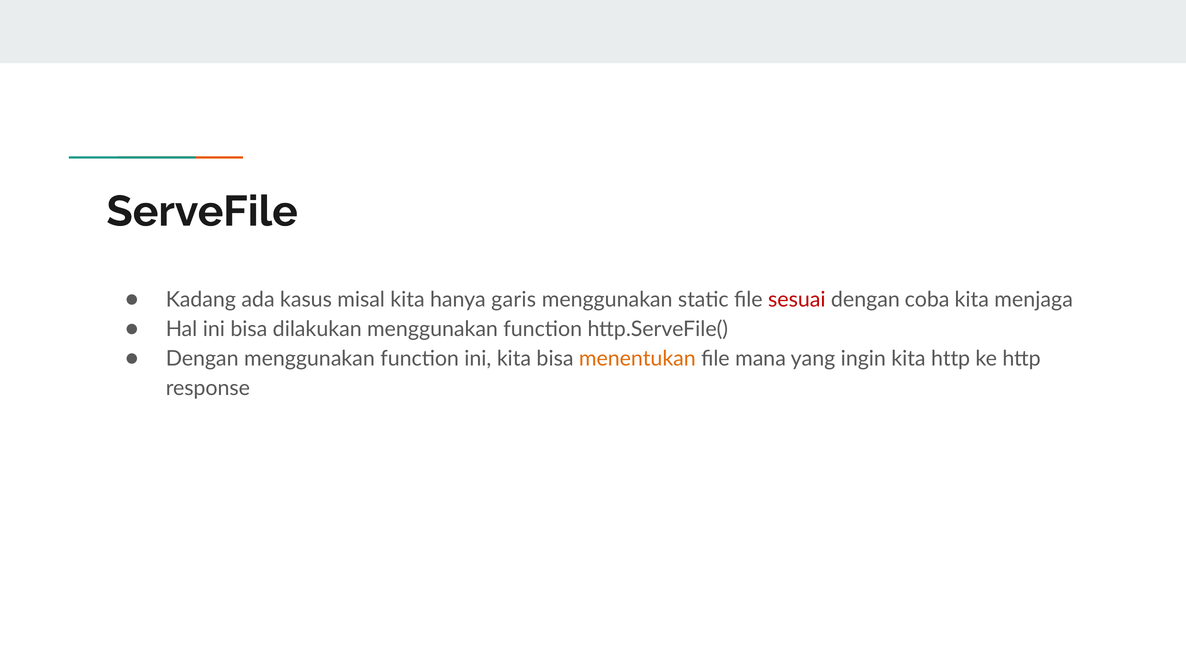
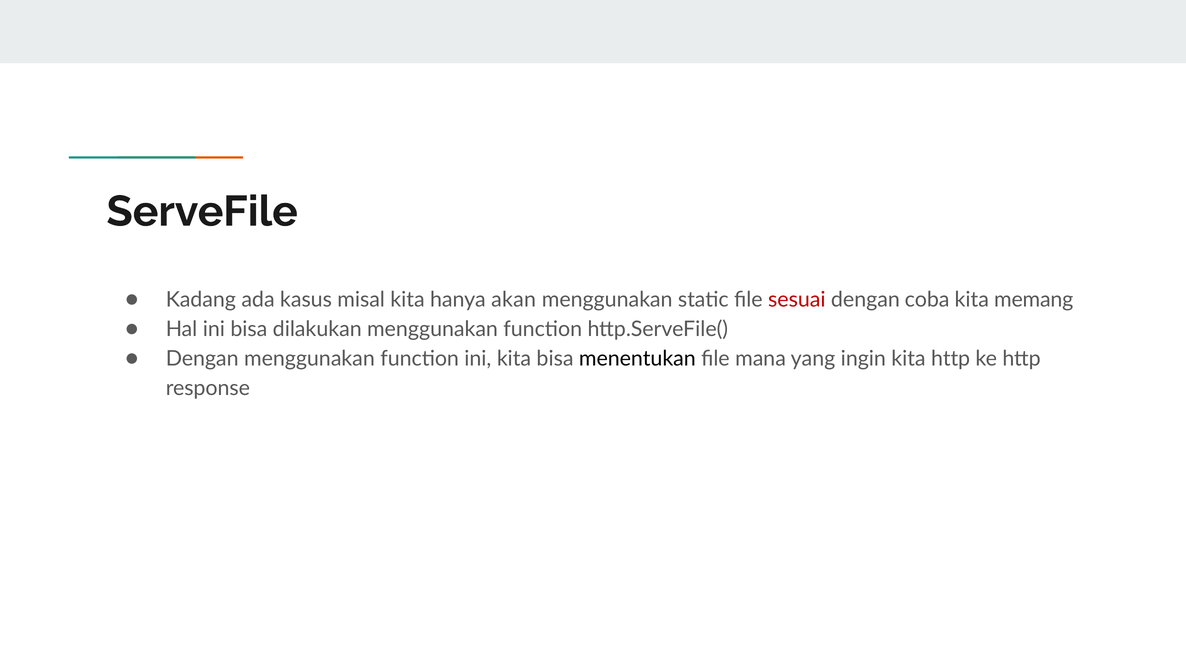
garis: garis -> akan
menjaga: menjaga -> memang
menentukan colour: orange -> black
